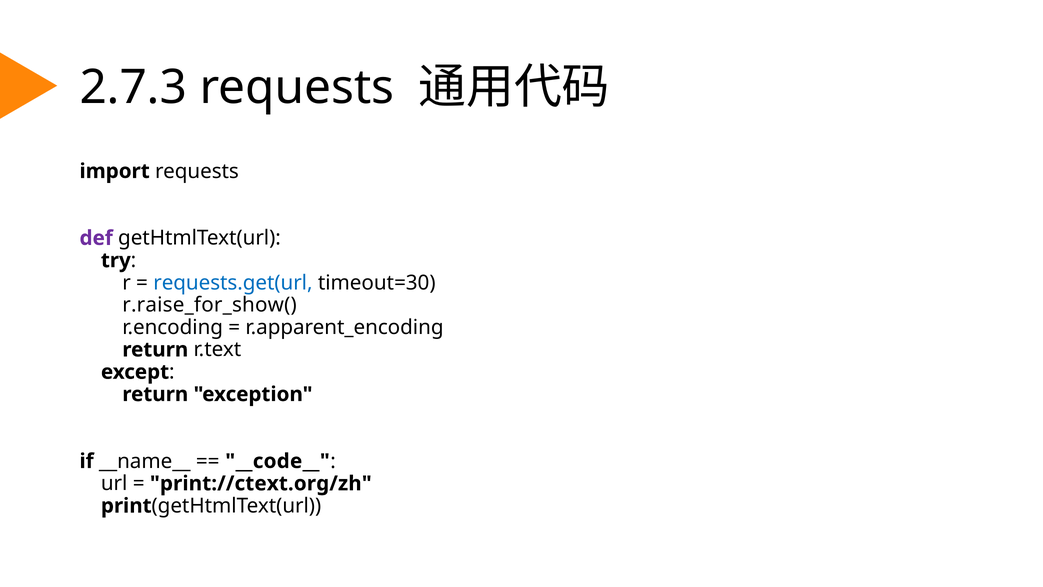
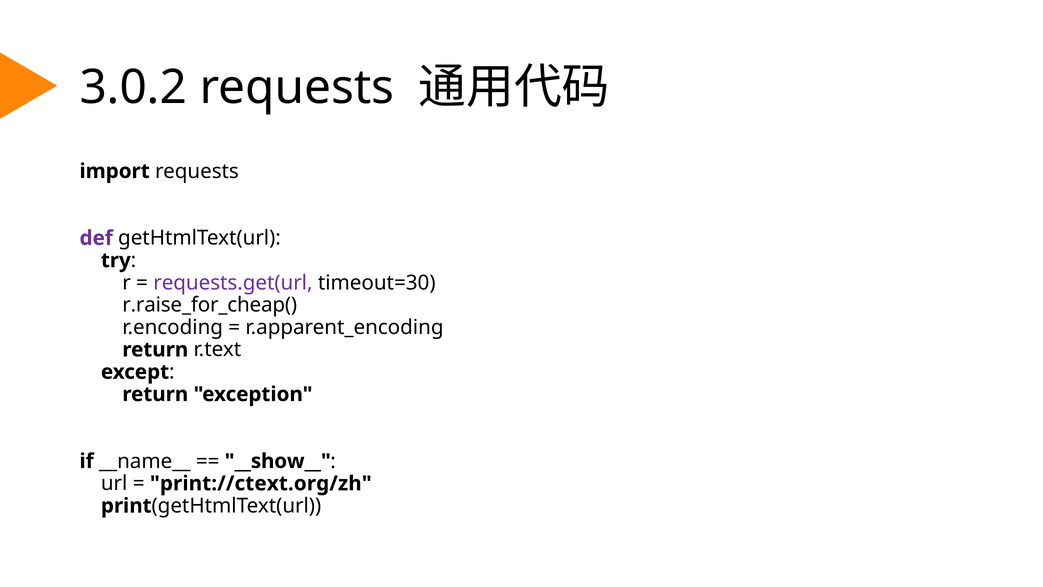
2.7.3: 2.7.3 -> 3.0.2
requests.get(url colour: blue -> purple
r.raise_for_show(: r.raise_for_show( -> r.raise_for_cheap(
__code__: __code__ -> __show__
